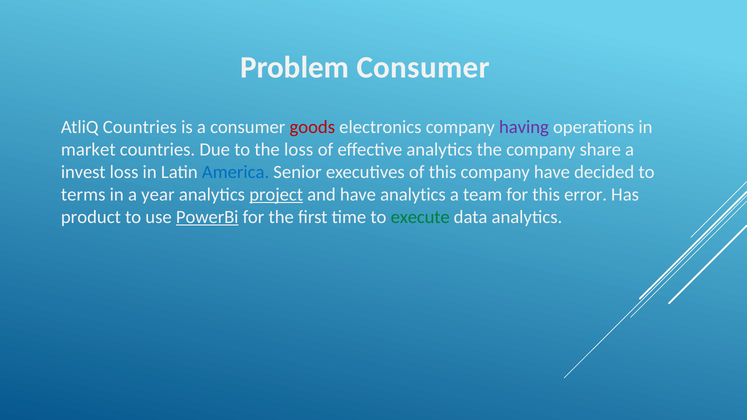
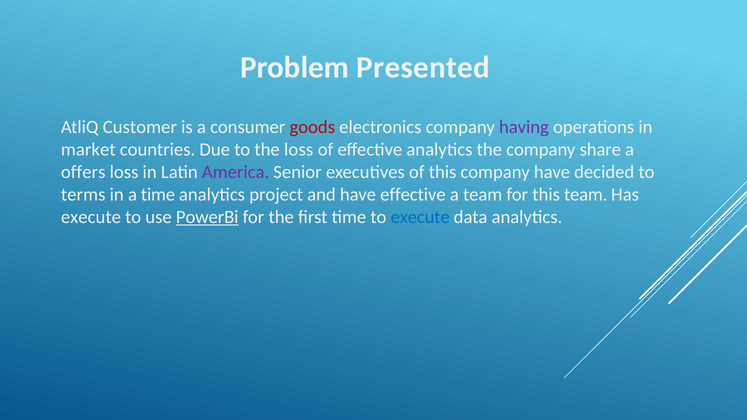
Problem Consumer: Consumer -> Presented
AtliQ Countries: Countries -> Customer
invest: invest -> offers
America colour: blue -> purple
a year: year -> time
project underline: present -> none
have analytics: analytics -> effective
this error: error -> team
product at (91, 217): product -> execute
execute at (420, 217) colour: green -> blue
